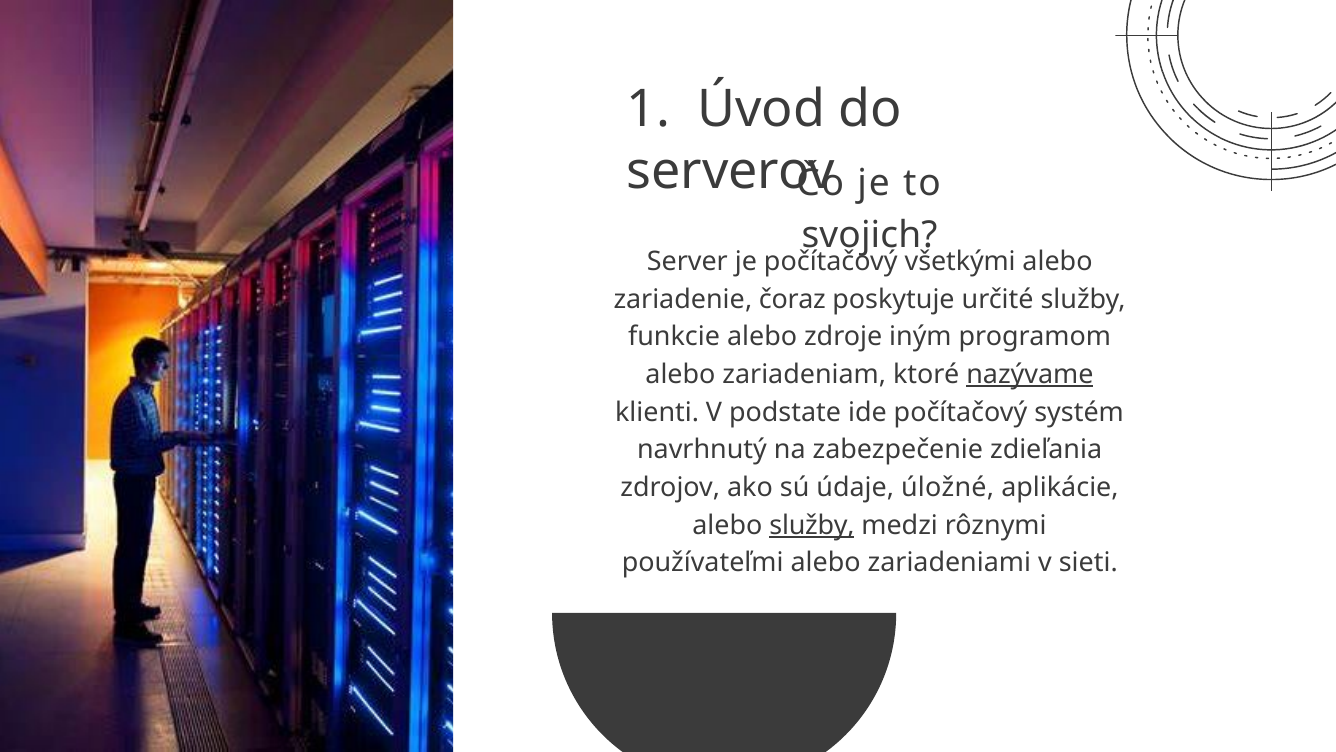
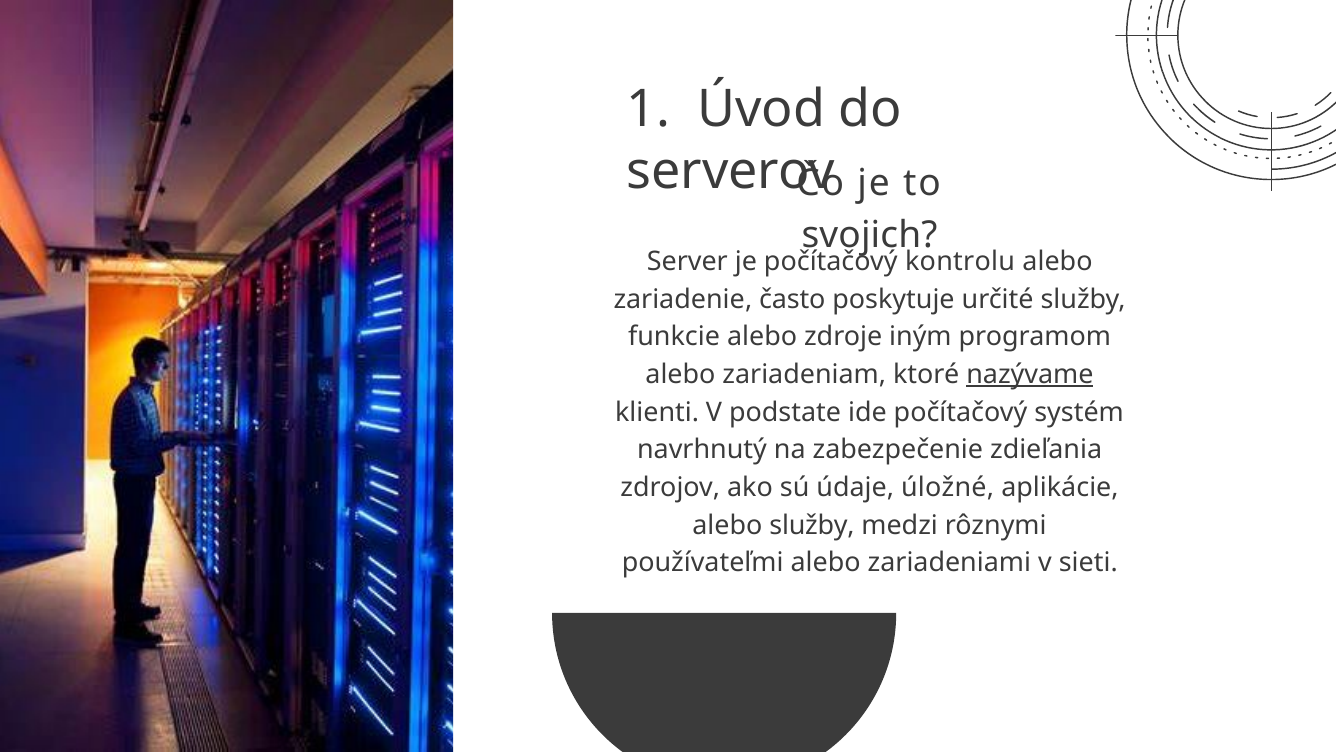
všetkými: všetkými -> kontrolu
čoraz: čoraz -> často
služby at (812, 525) underline: present -> none
